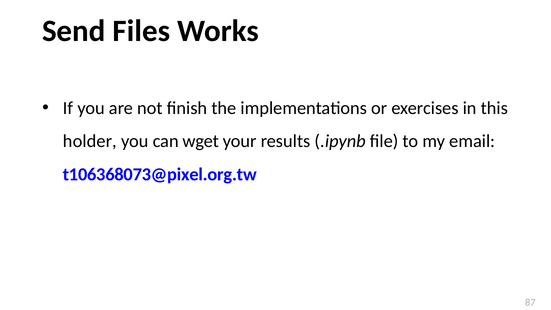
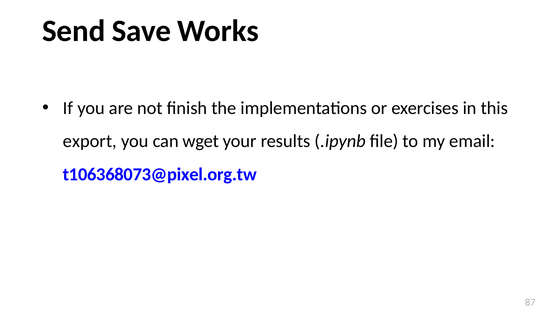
Files: Files -> Save
holder: holder -> export
